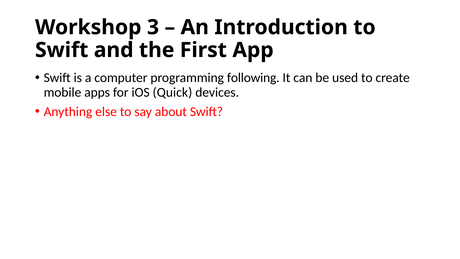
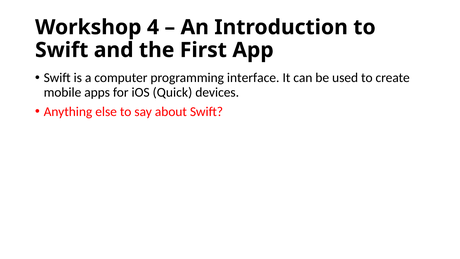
3: 3 -> 4
following: following -> interface
